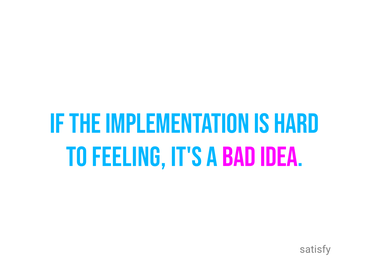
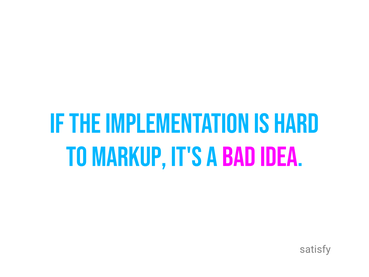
feeling: feeling -> markup
